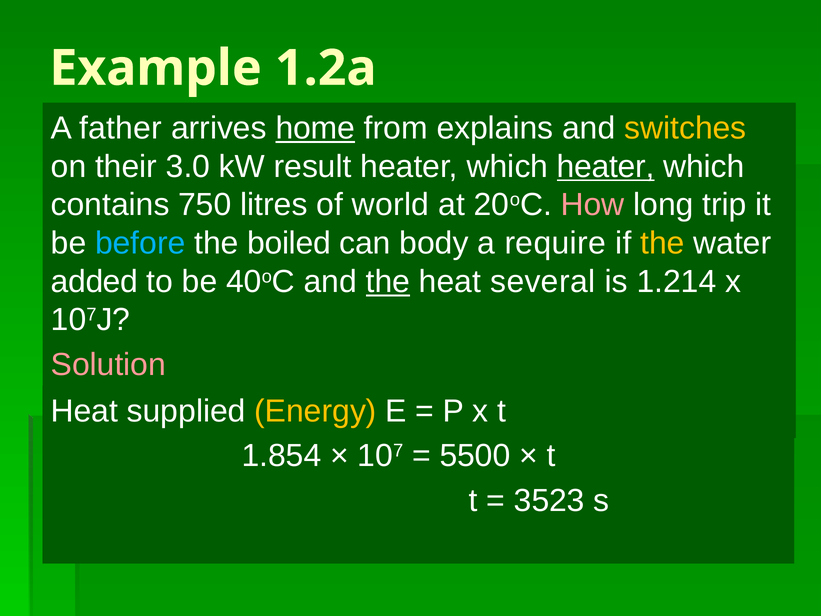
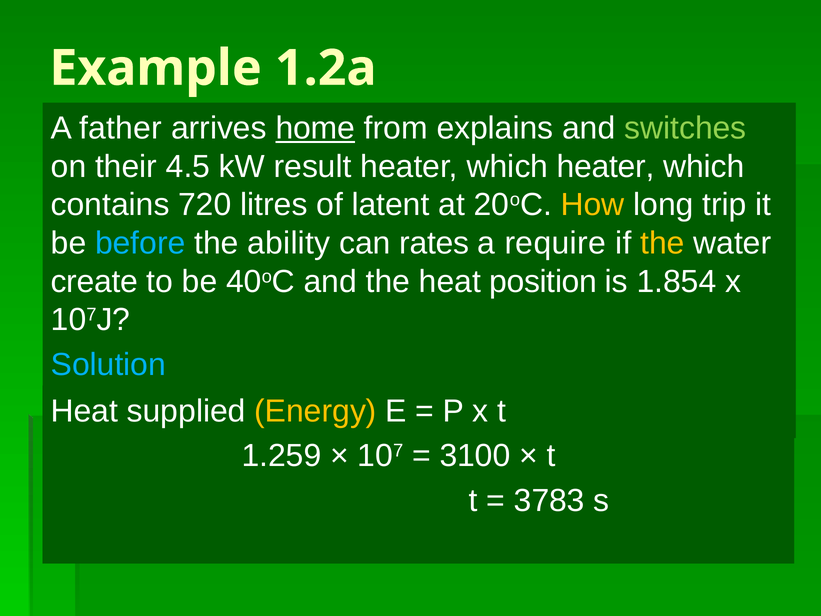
switches colour: yellow -> light green
3.0: 3.0 -> 4.5
heater at (606, 166) underline: present -> none
750: 750 -> 720
world: world -> latent
How colour: pink -> yellow
boiled: boiled -> ability
body: body -> rates
added: added -> create
the at (388, 281) underline: present -> none
several: several -> position
1.214: 1.214 -> 1.854
Solution colour: pink -> light blue
1.854: 1.854 -> 1.259
5500: 5500 -> 3100
3523: 3523 -> 3783
